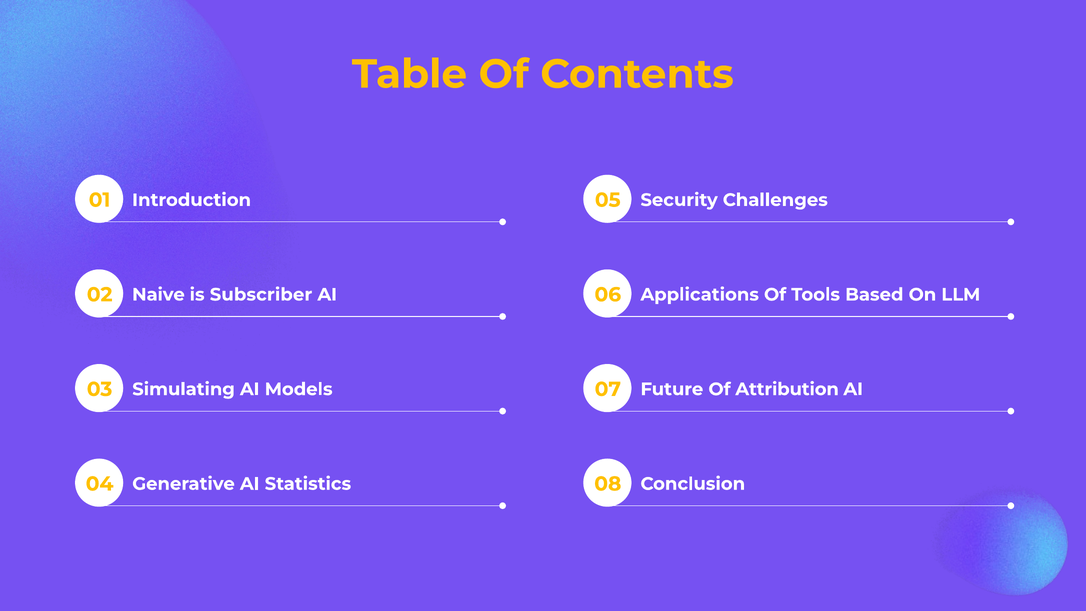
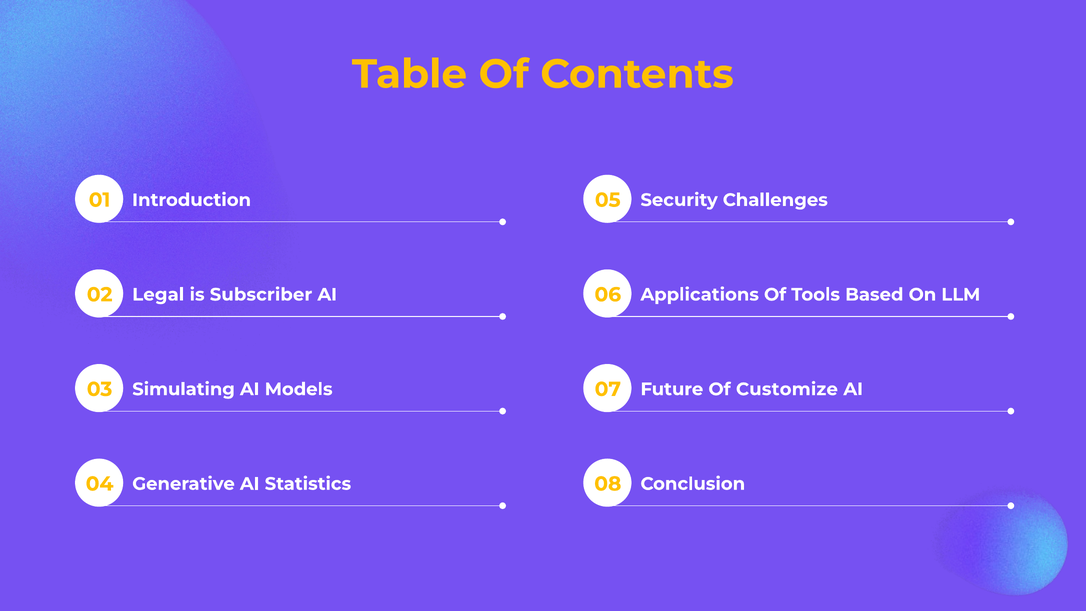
Naive: Naive -> Legal
Attribution: Attribution -> Customize
